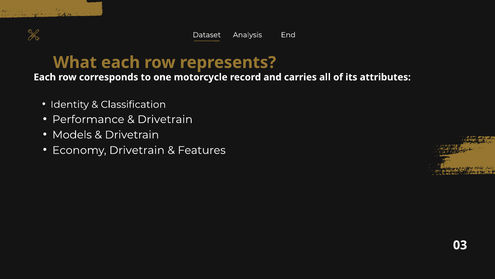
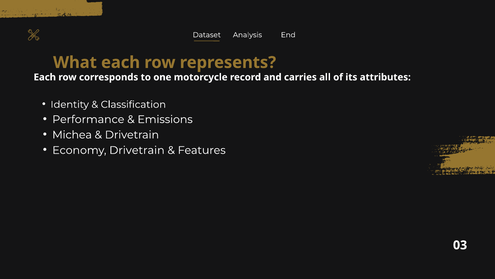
Drivetrain at (165, 119): Drivetrain -> Emissions
Models: Models -> Michea
